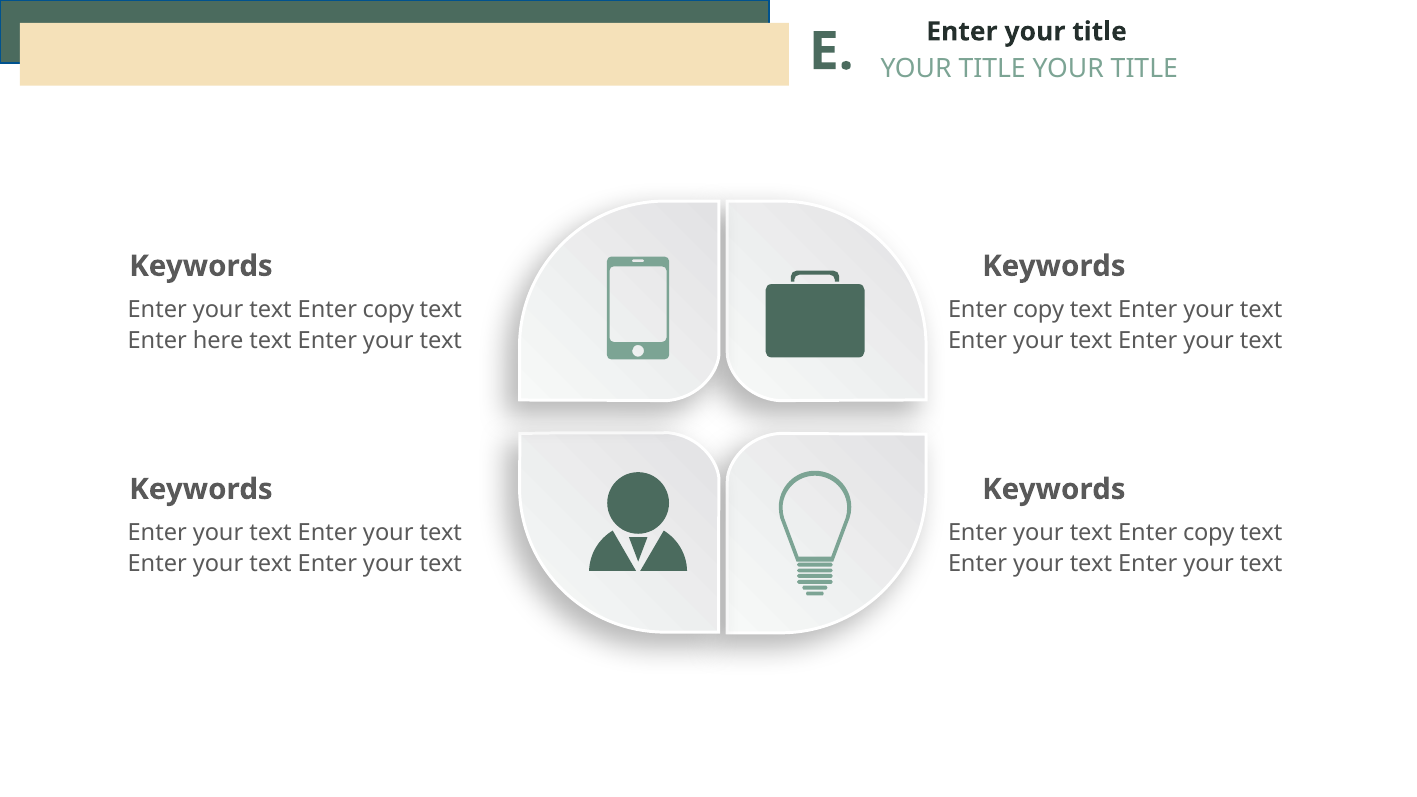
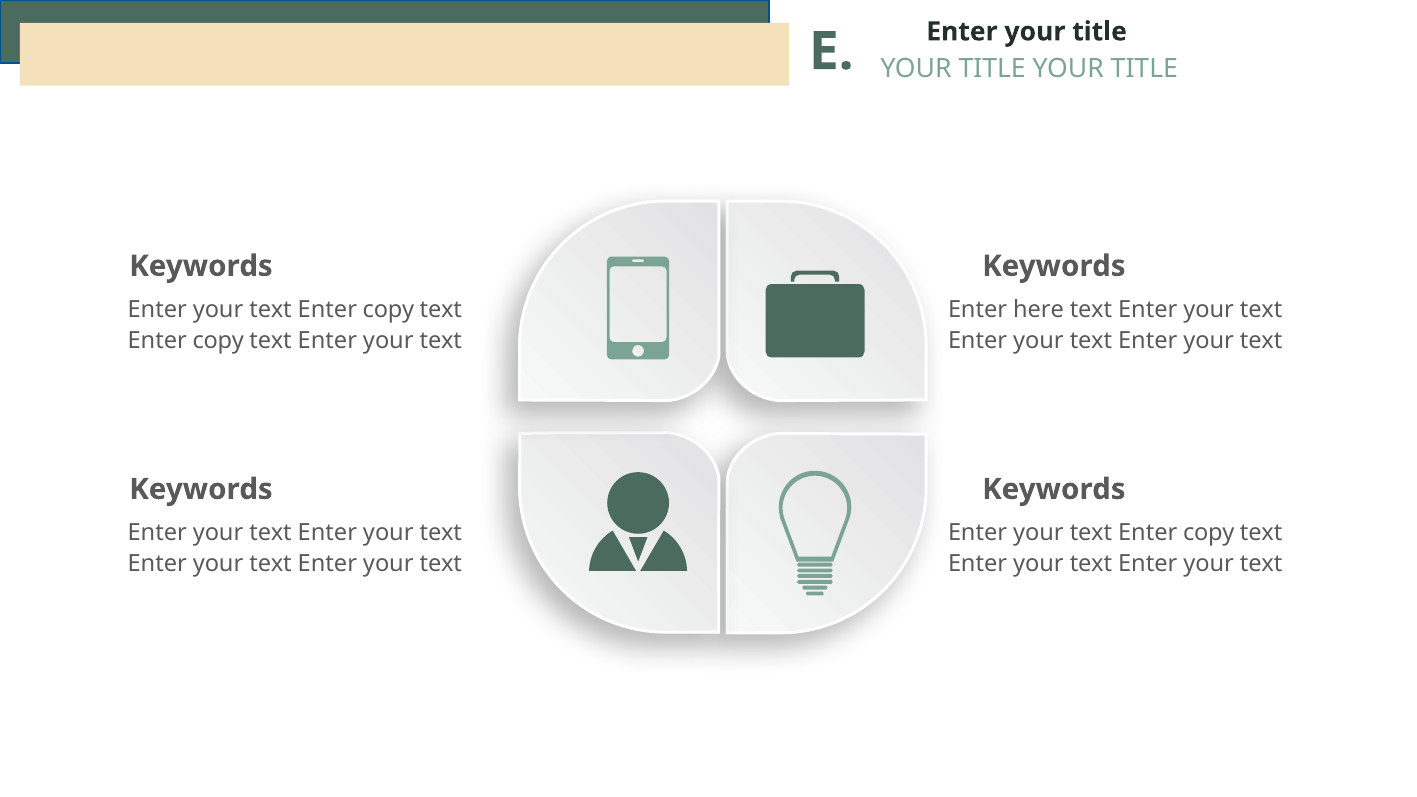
copy at (1039, 310): copy -> here
here at (218, 341): here -> copy
